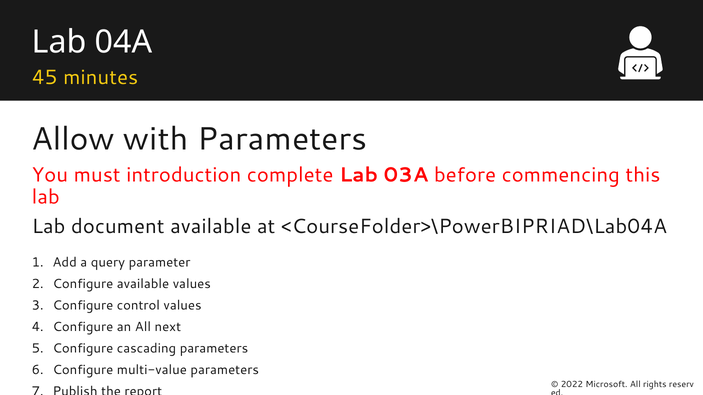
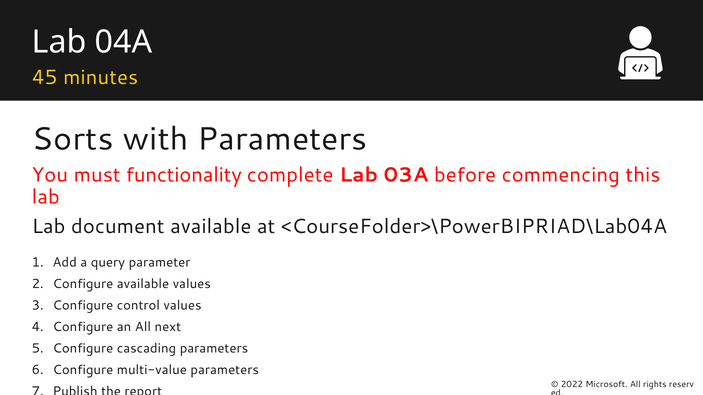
Allow: Allow -> Sorts
introduction: introduction -> functionality
